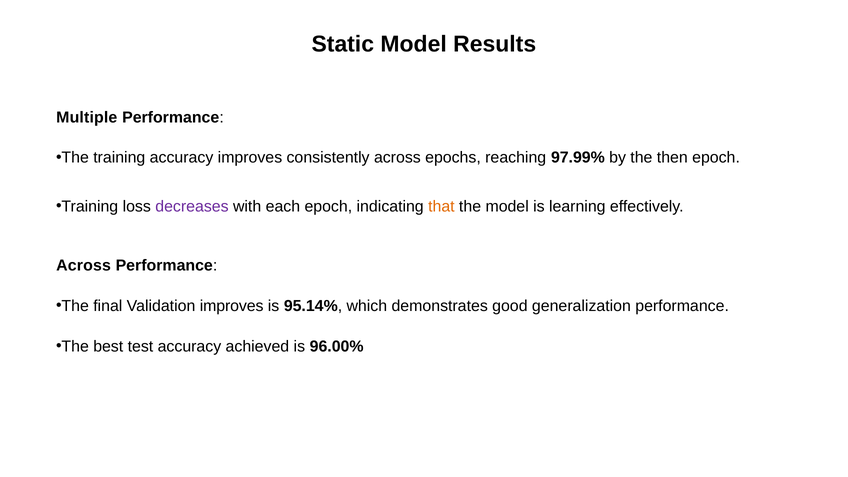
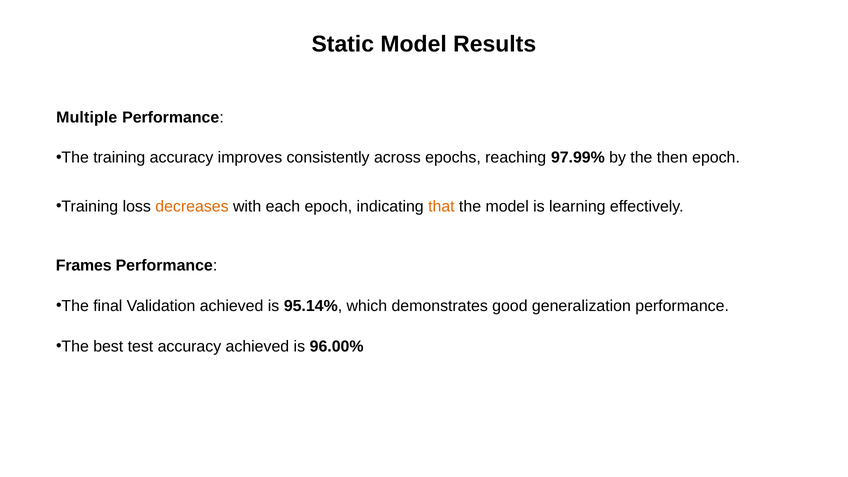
decreases colour: purple -> orange
Across at (84, 266): Across -> Frames
Validation improves: improves -> achieved
